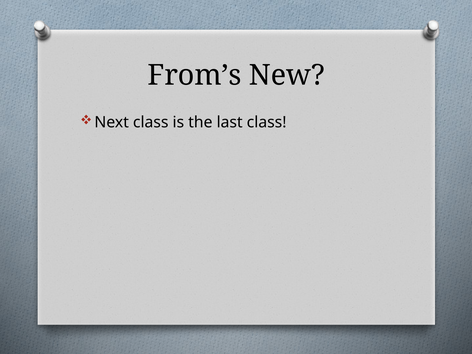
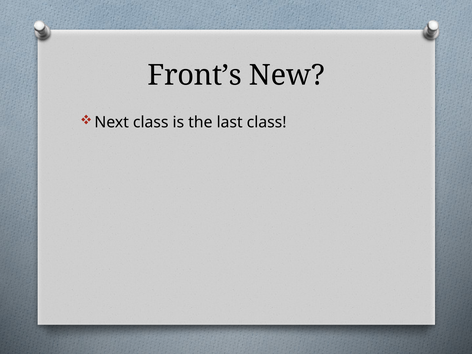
From’s: From’s -> Front’s
